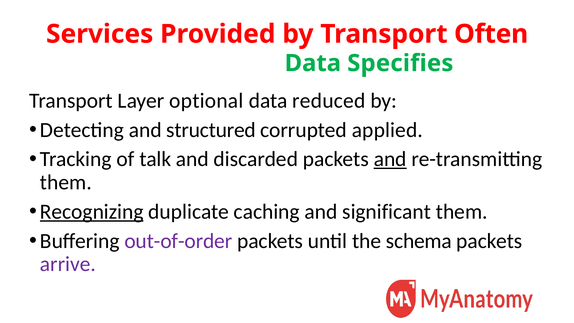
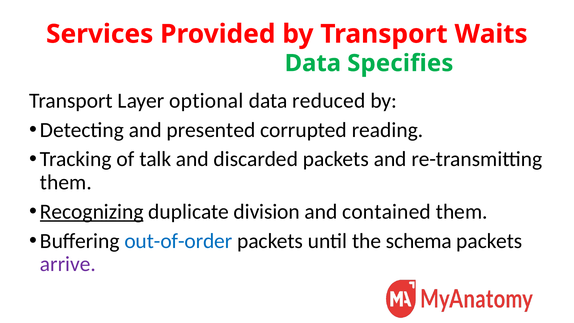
Often: Often -> Waits
structured: structured -> presented
applied: applied -> reading
and at (390, 159) underline: present -> none
caching: caching -> division
significant: significant -> contained
out-of-order colour: purple -> blue
